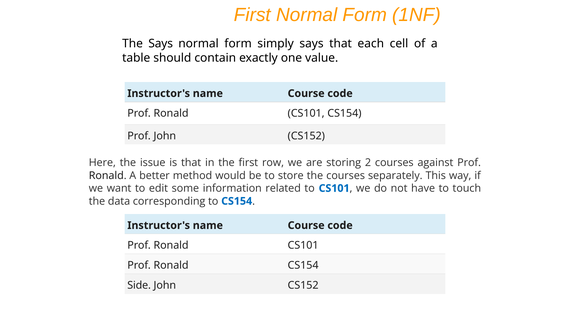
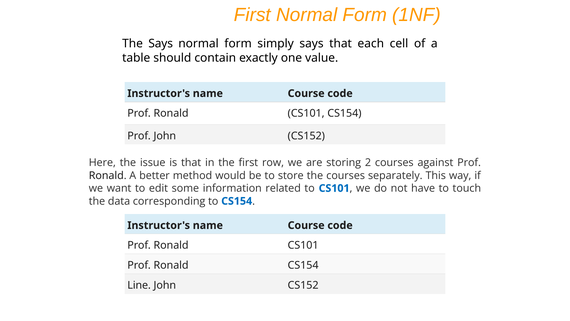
Side: Side -> Line
